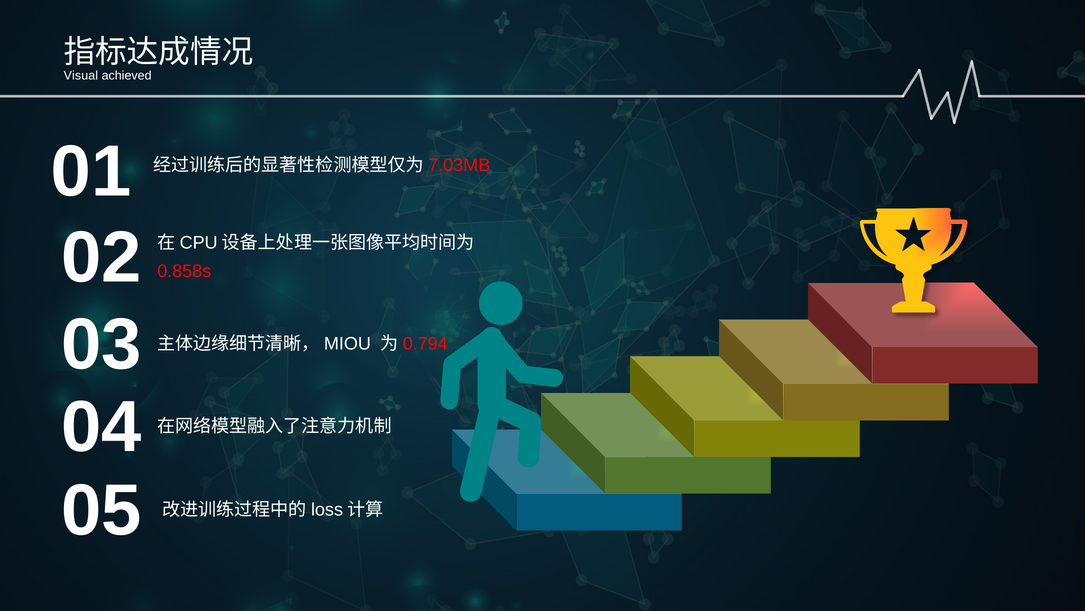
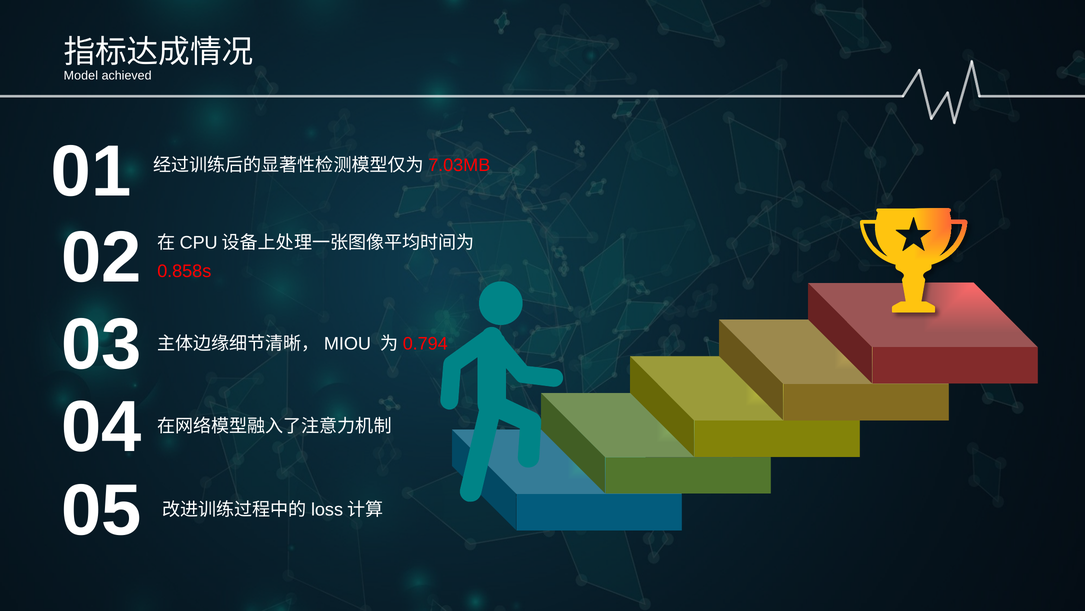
Visual: Visual -> Model
